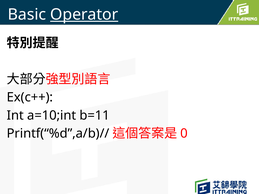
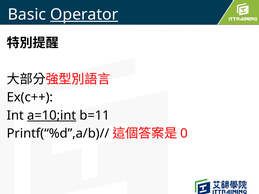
a=10;int underline: none -> present
